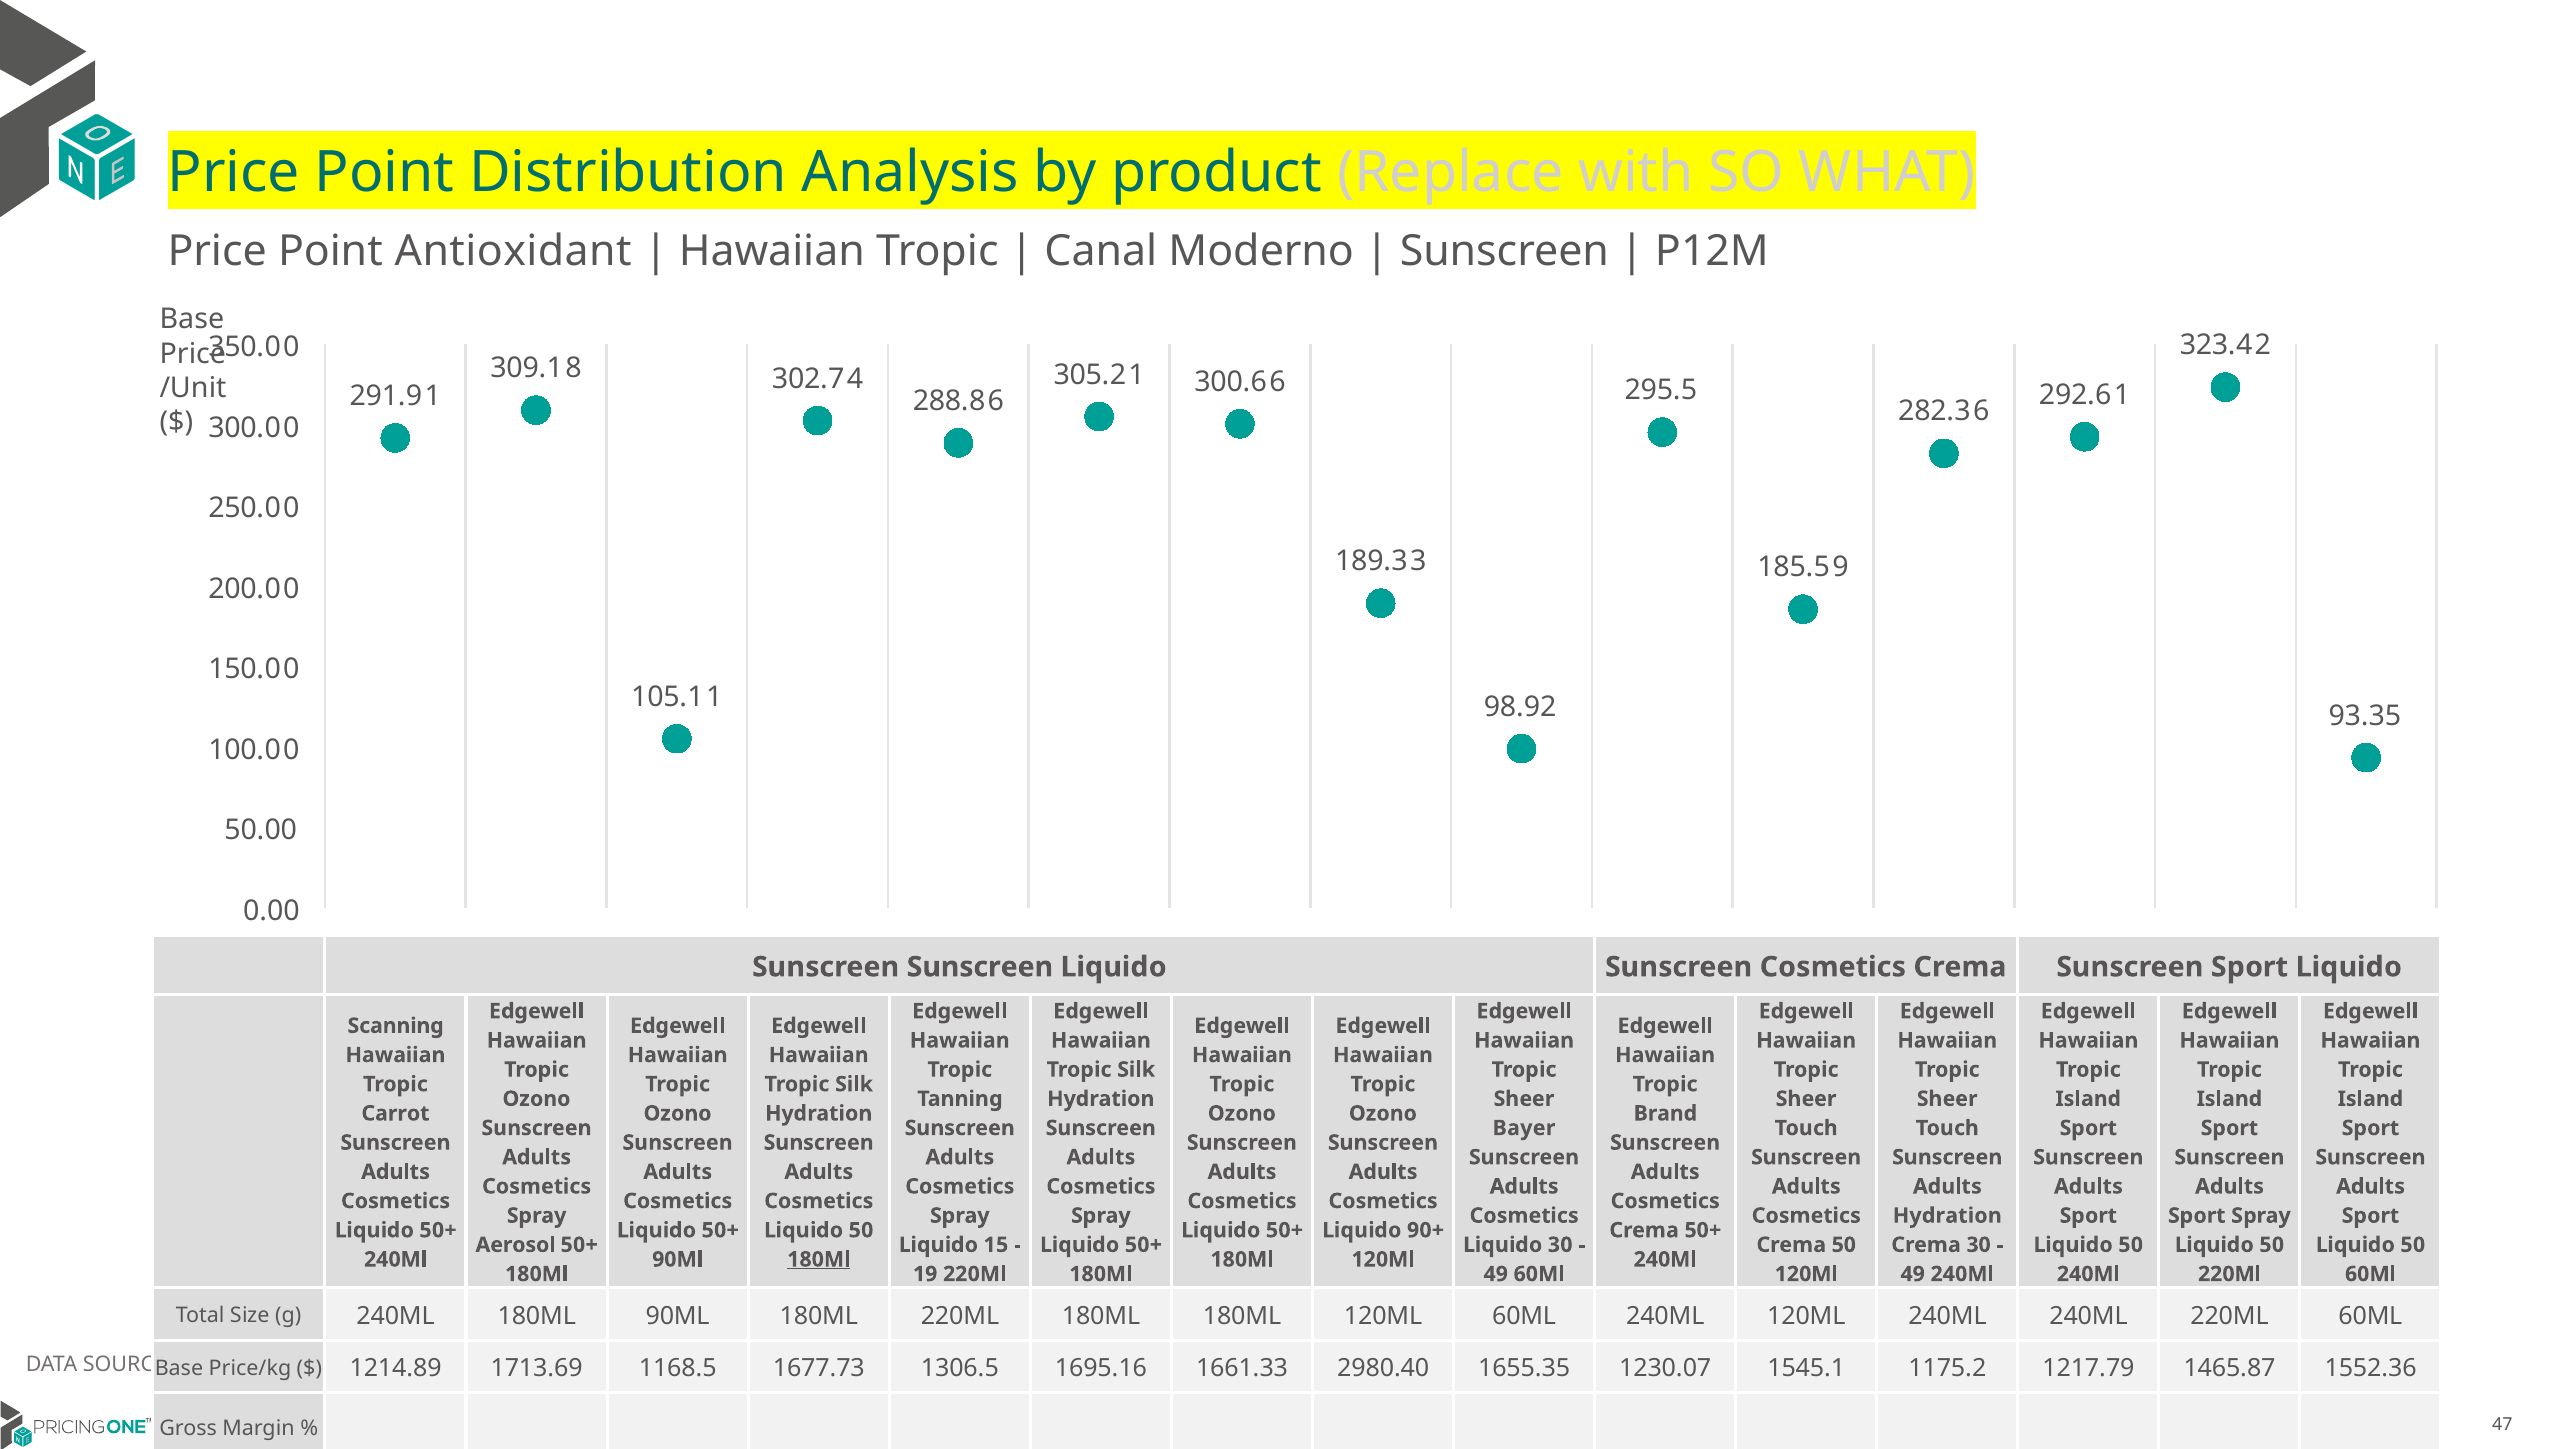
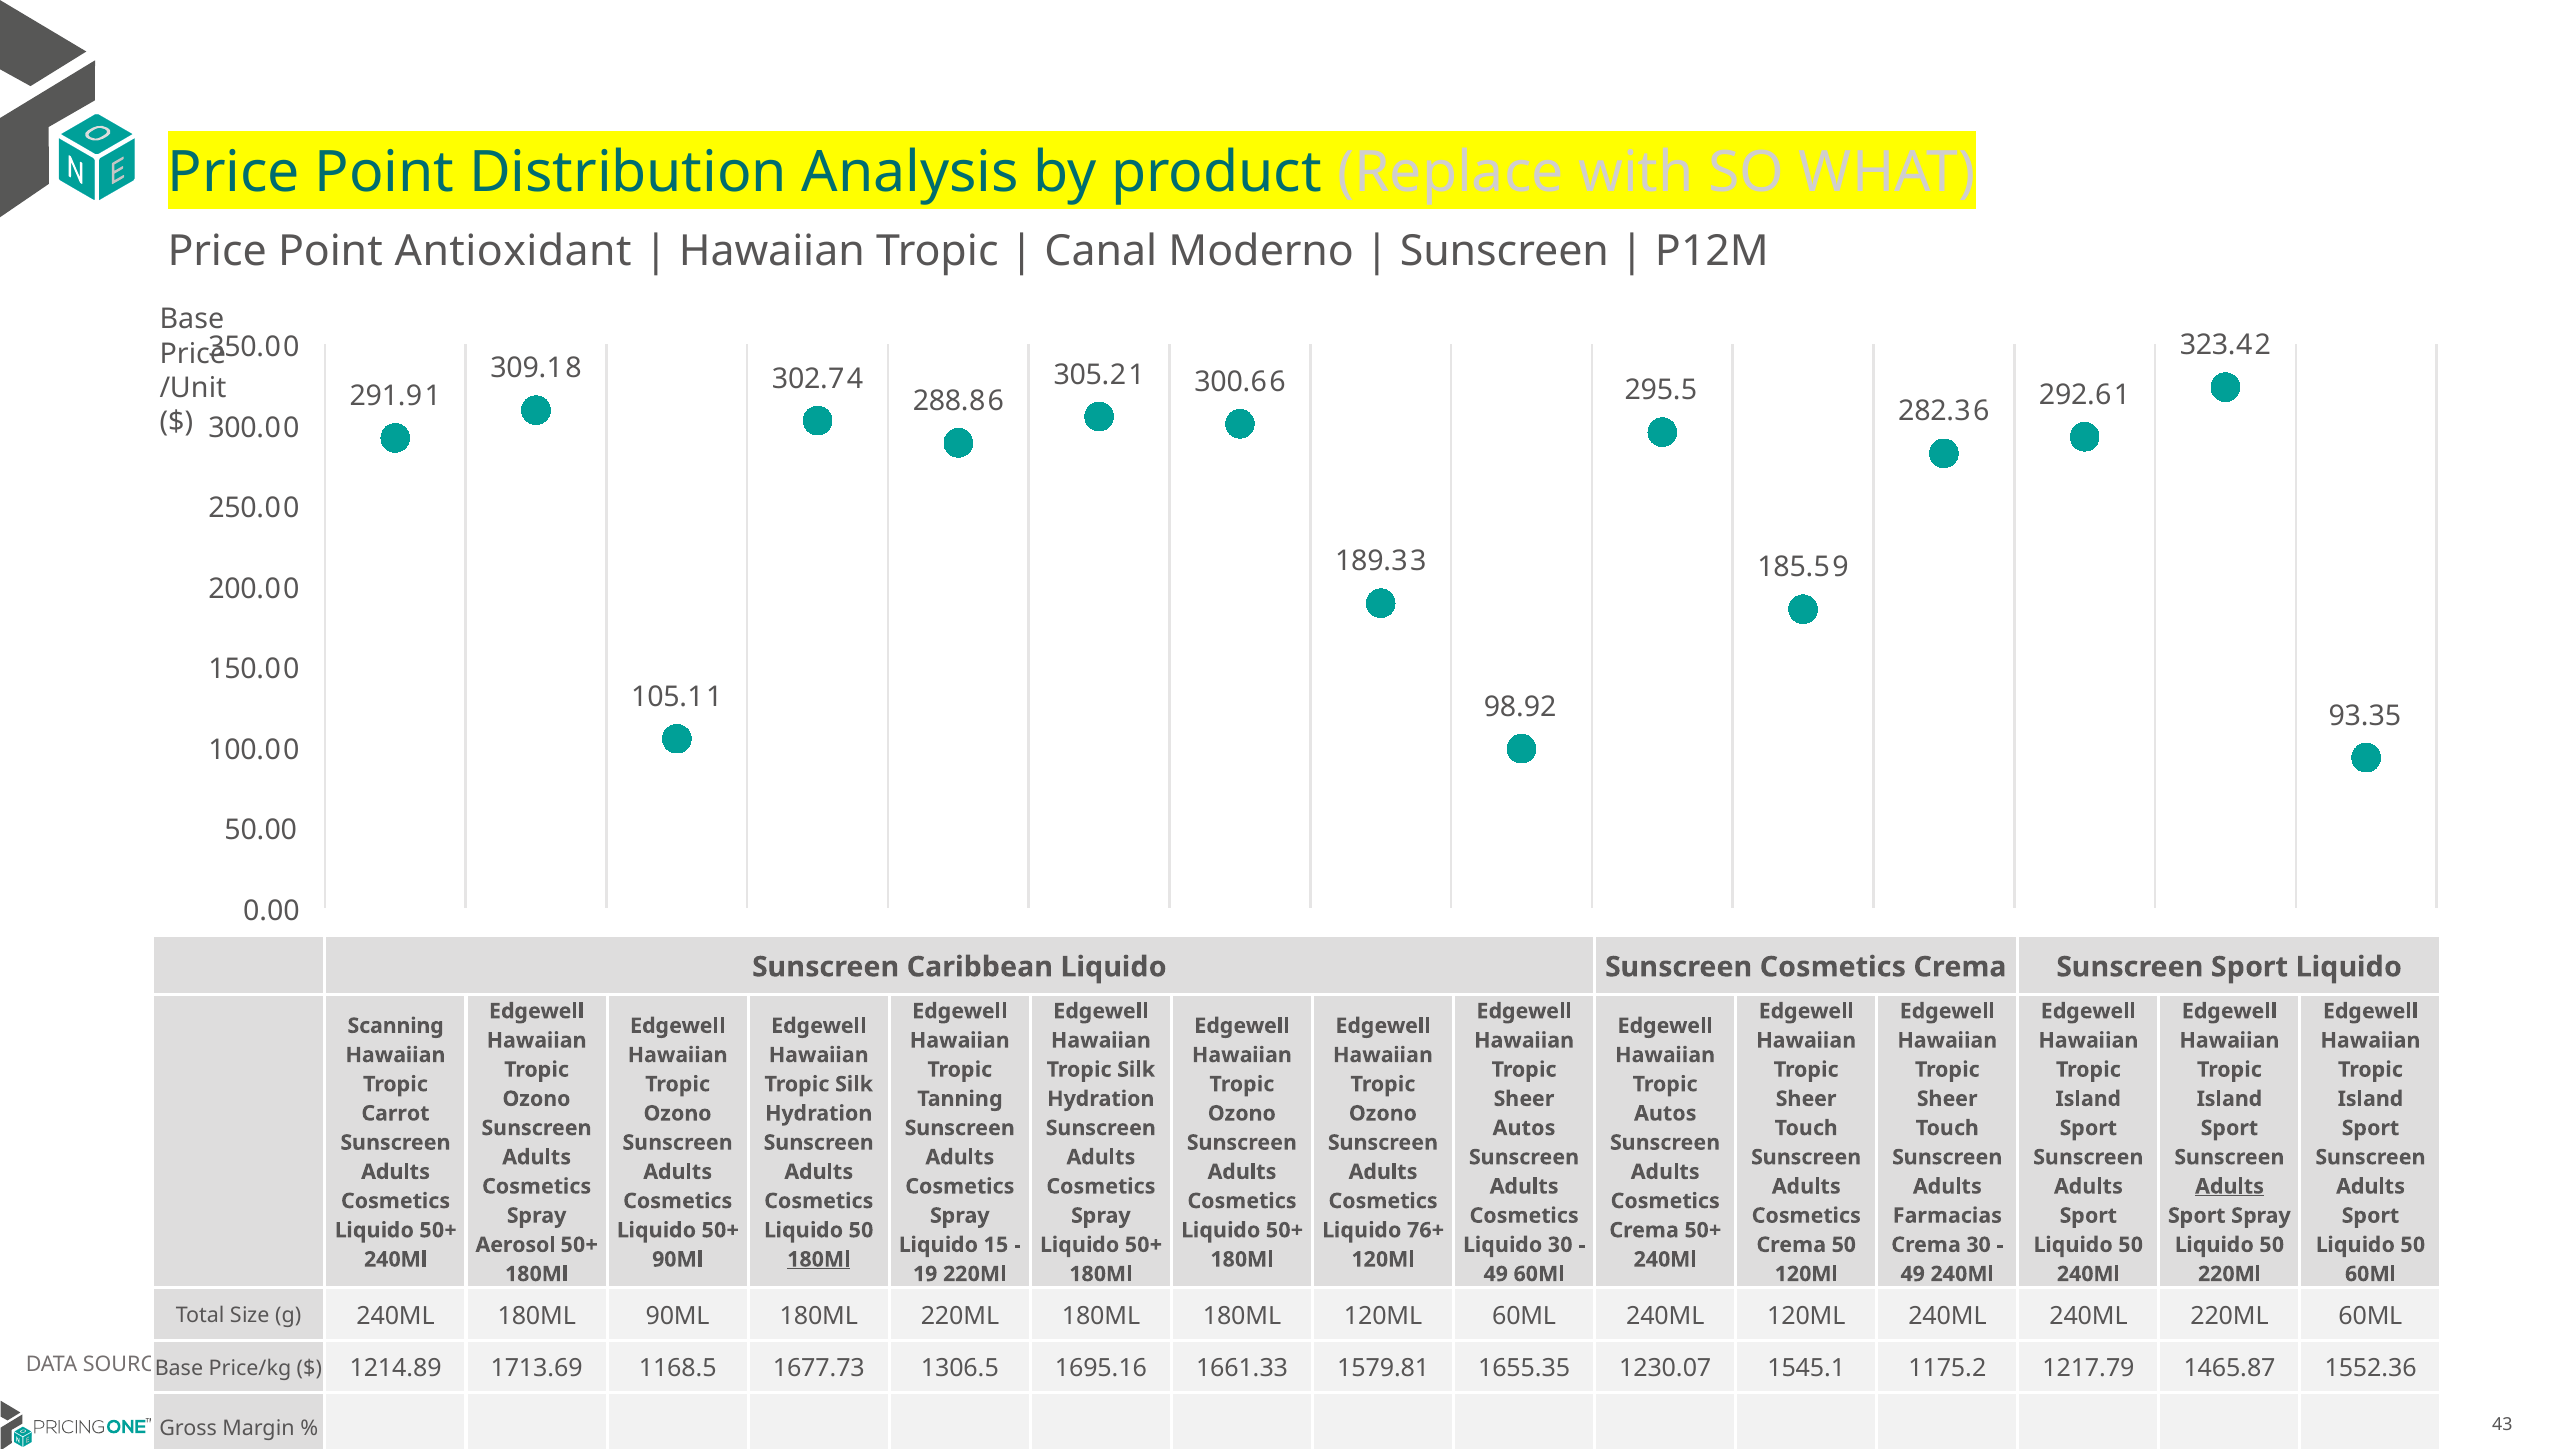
Sunscreen Sunscreen: Sunscreen -> Caribbean
Brand at (1665, 1113): Brand -> Autos
Bayer at (1524, 1128): Bayer -> Autos
Adults at (2230, 1186) underline: none -> present
Hydration at (1947, 1216): Hydration -> Farmacias
90+: 90+ -> 76+
2980.40: 2980.40 -> 1579.81
47: 47 -> 43
